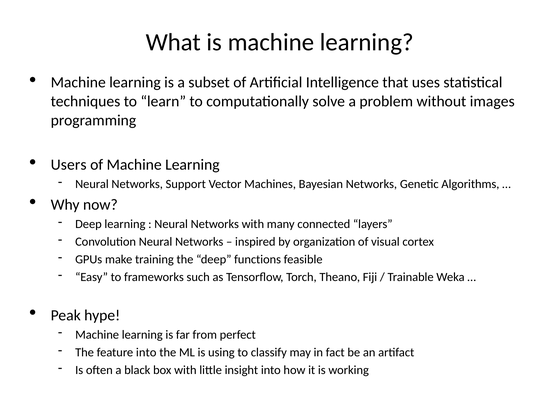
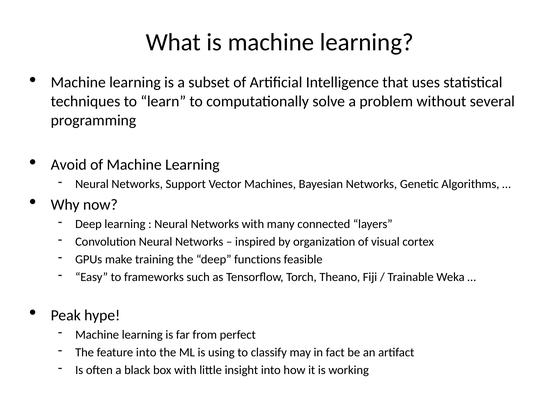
images: images -> several
Users: Users -> Avoid
